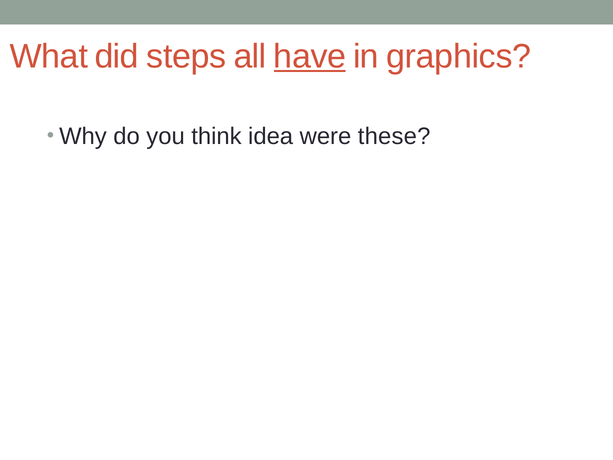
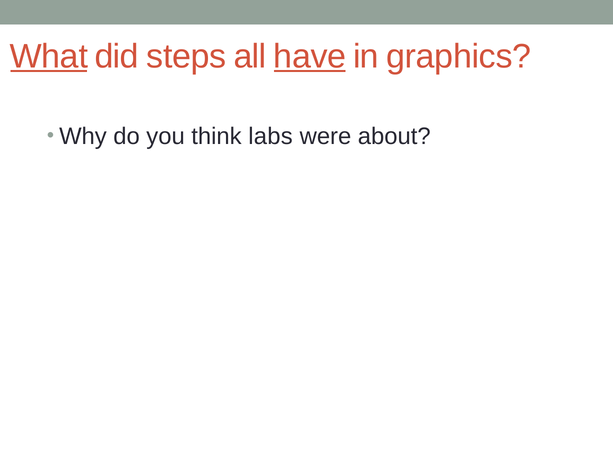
What underline: none -> present
idea: idea -> labs
these: these -> about
